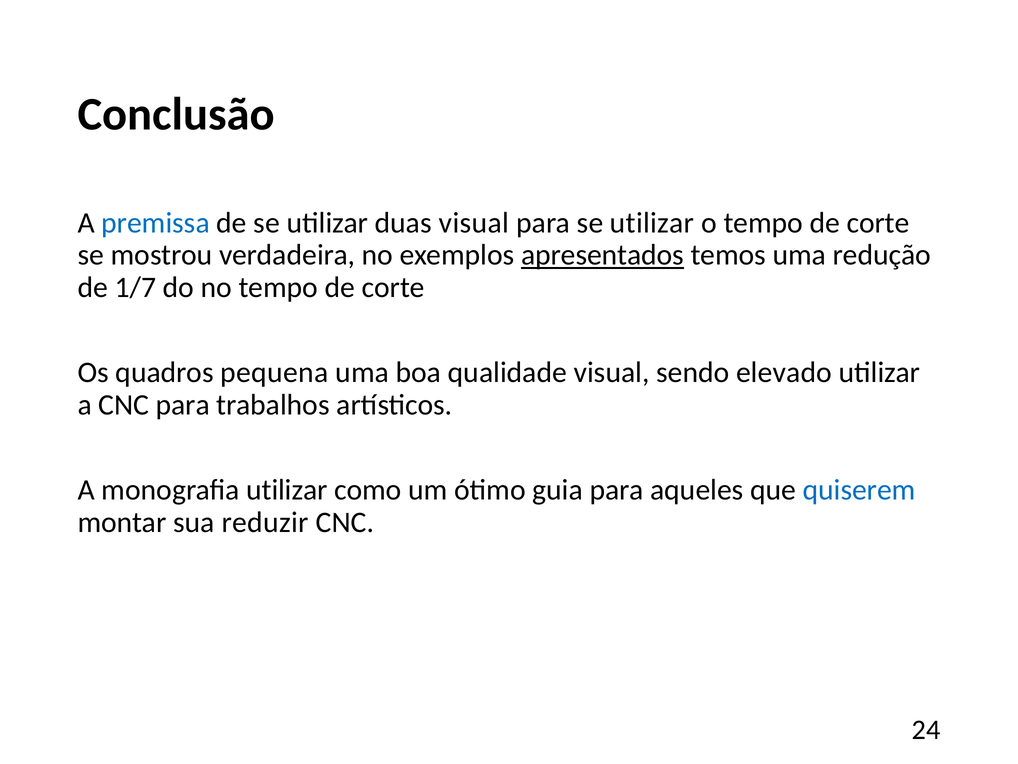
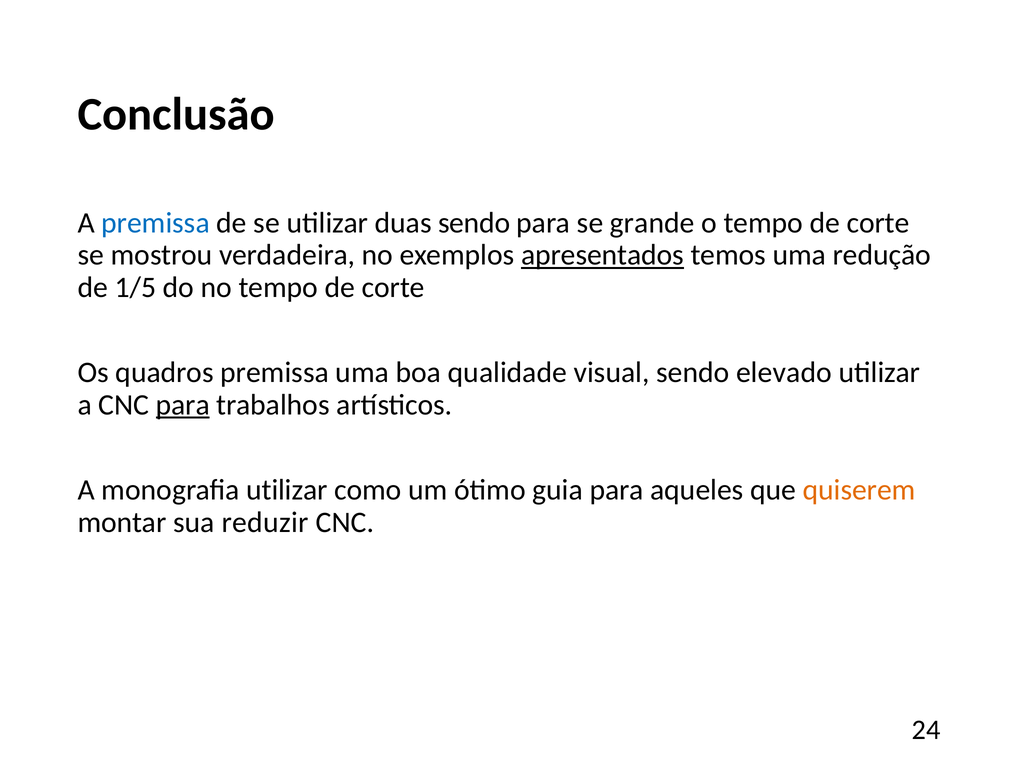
duas visual: visual -> sendo
para se utilizar: utilizar -> grande
1/7: 1/7 -> 1/5
quadros pequena: pequena -> premissa
para at (183, 404) underline: none -> present
quiserem colour: blue -> orange
